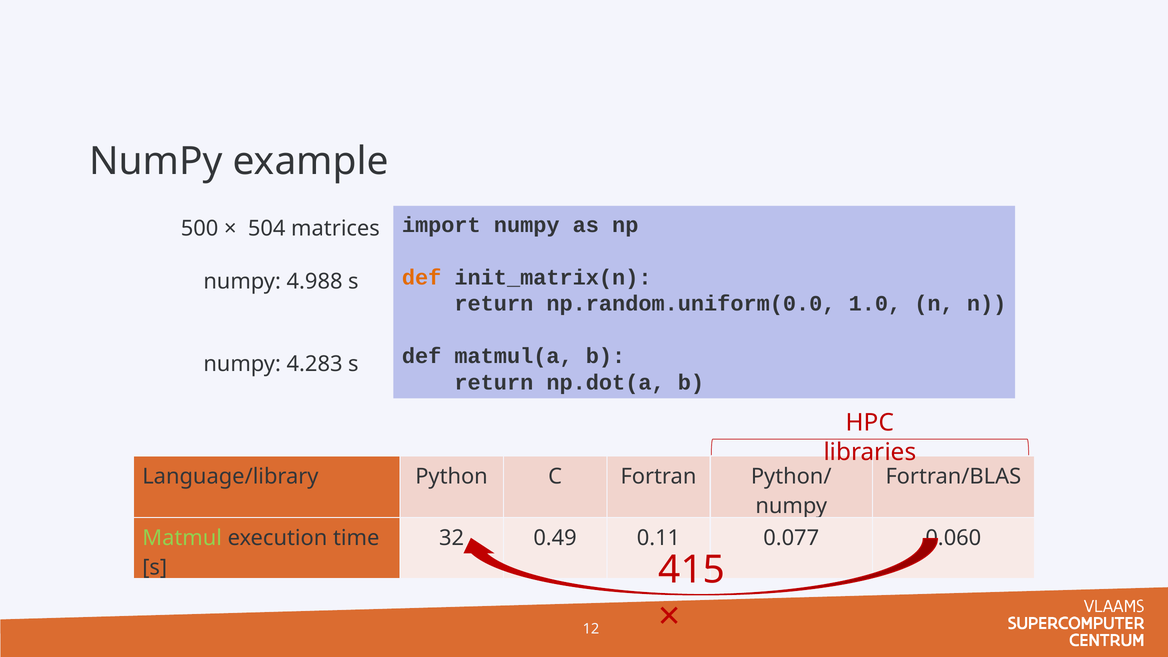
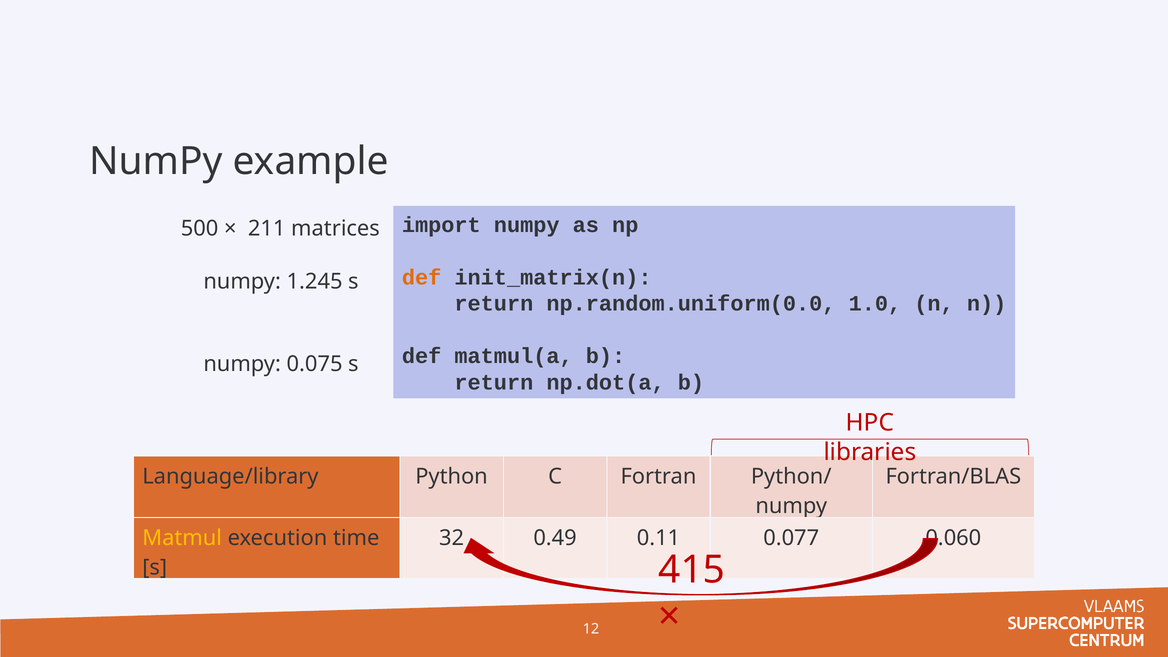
504: 504 -> 211
4.988: 4.988 -> 1.245
4.283: 4.283 -> 0.075
Matmul colour: light green -> yellow
